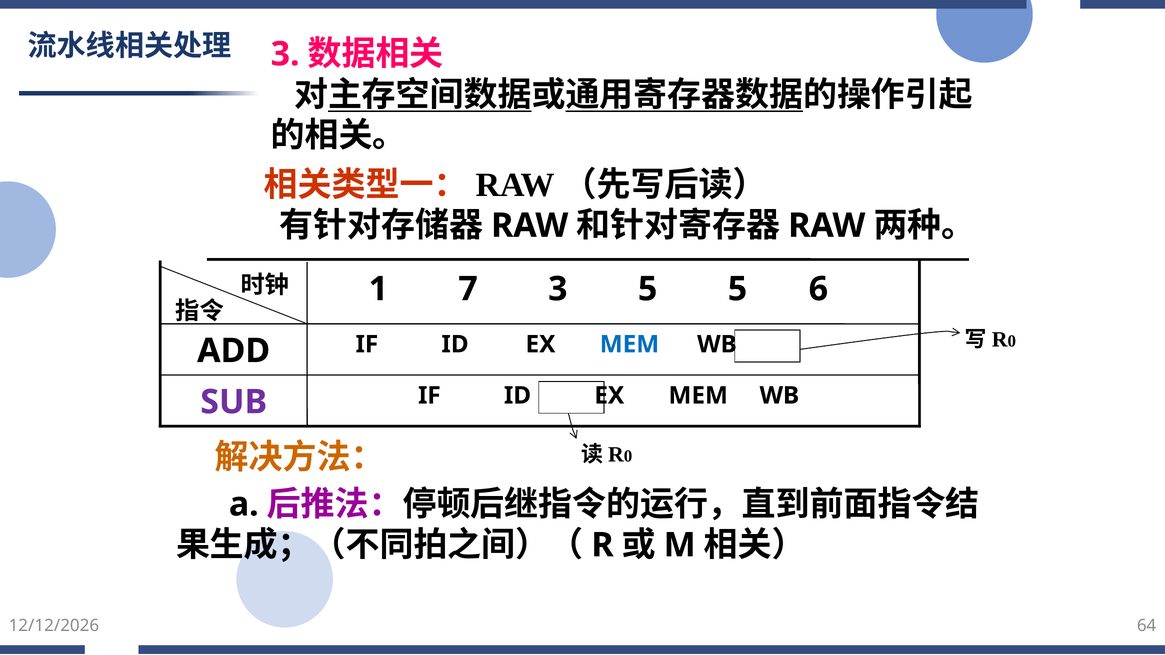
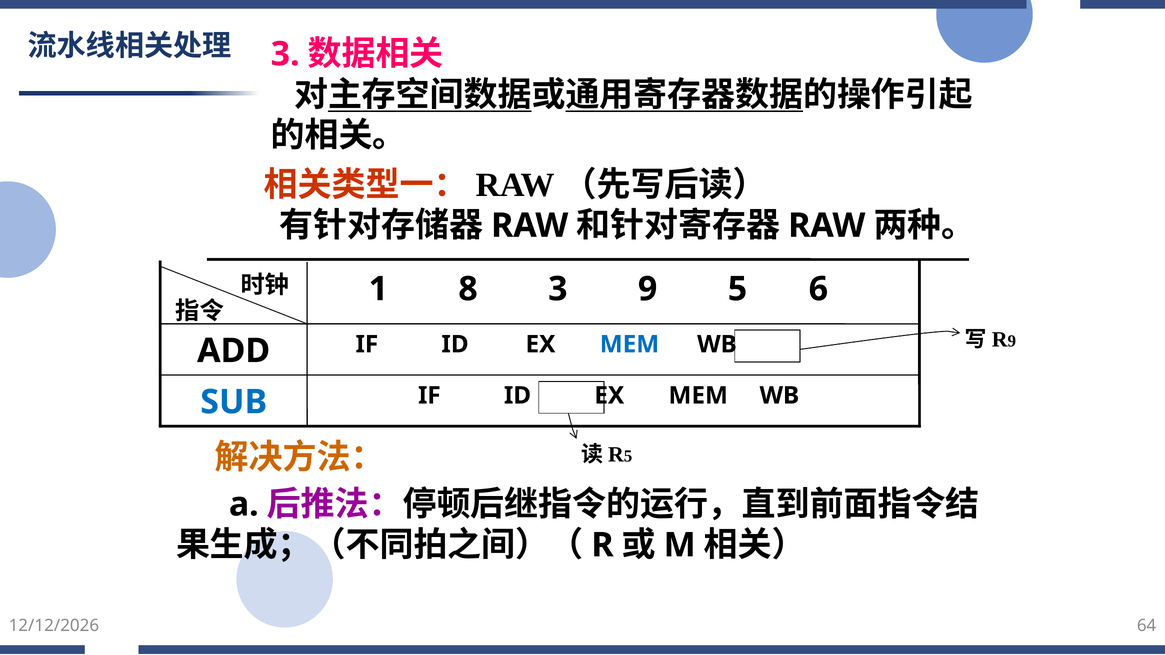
7: 7 -> 8
3 5: 5 -> 9
0 at (1012, 341): 0 -> 9
SUB colour: purple -> blue
0 at (628, 457): 0 -> 5
